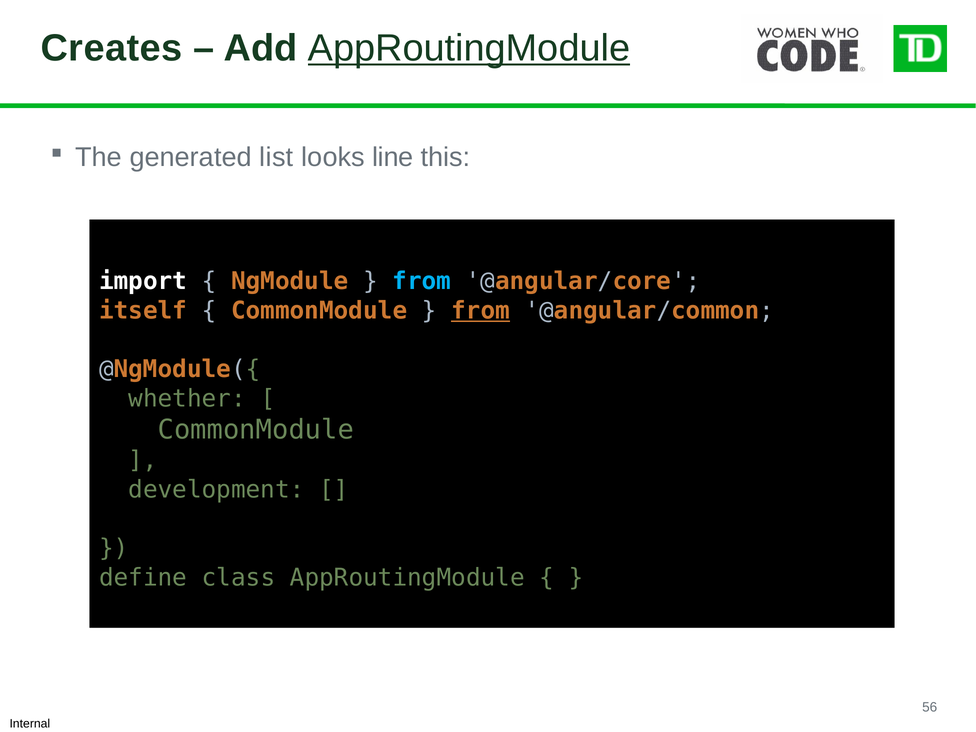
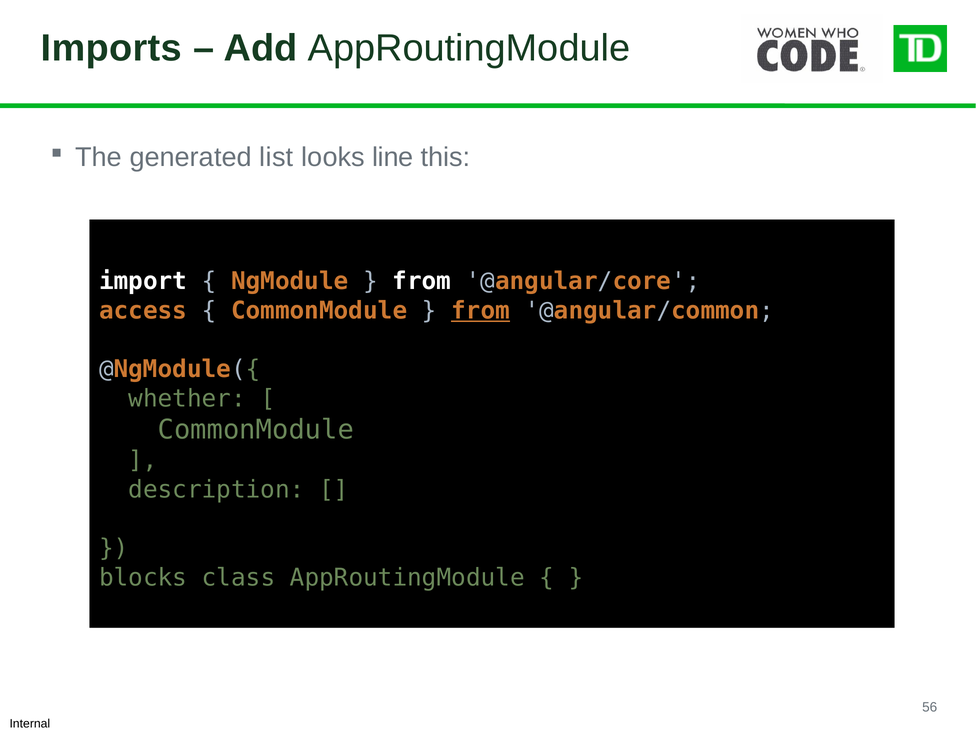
Creates: Creates -> Imports
AppRoutingModule at (469, 48) underline: present -> none
from at (422, 281) colour: light blue -> white
itself: itself -> access
development: development -> description
define: define -> blocks
